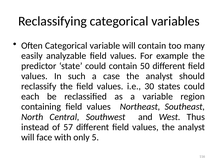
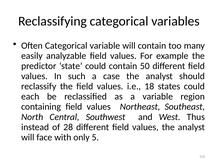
30: 30 -> 18
57: 57 -> 28
